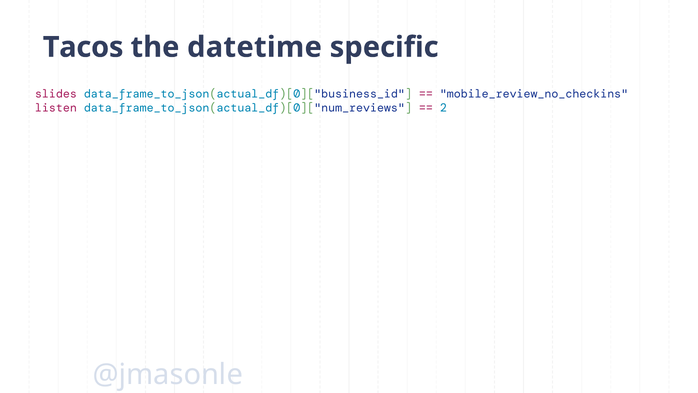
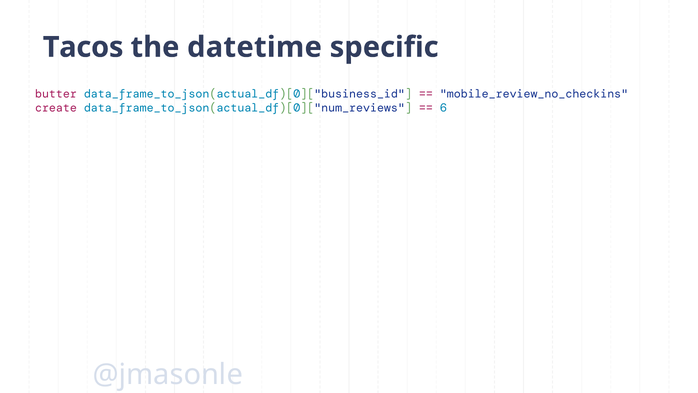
slides: slides -> butter
listen: listen -> create
2: 2 -> 6
